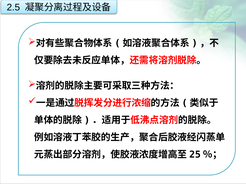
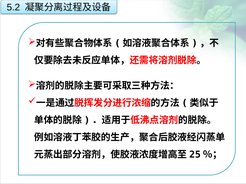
2.5: 2.5 -> 5.2
